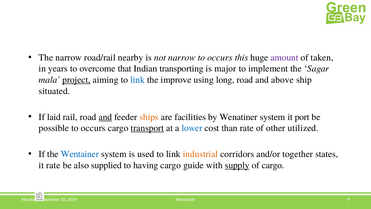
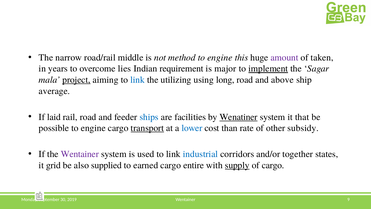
nearby: nearby -> middle
not narrow: narrow -> method
occurs at (220, 57): occurs -> engine
that: that -> lies
transporting: transporting -> requirement
implement underline: none -> present
improve: improve -> utilizing
situated: situated -> average
and at (105, 117) underline: present -> none
ships colour: orange -> blue
Wenatiner underline: none -> present
port: port -> that
possible to occurs: occurs -> engine
utilized: utilized -> subsidy
Wentainer at (80, 154) colour: blue -> purple
industrial colour: orange -> blue
it rate: rate -> grid
having: having -> earned
guide: guide -> entire
